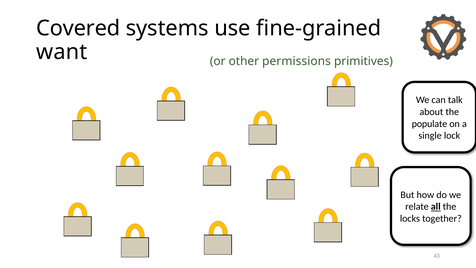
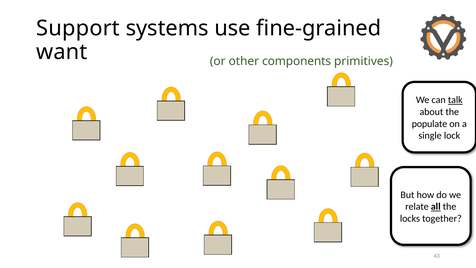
Covered: Covered -> Support
permissions: permissions -> components
talk underline: none -> present
